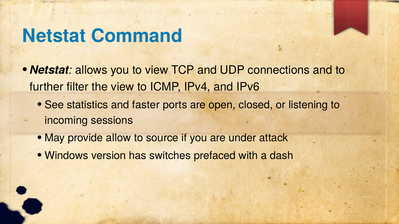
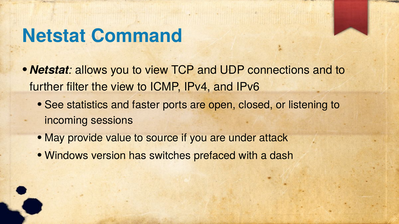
allow: allow -> value
